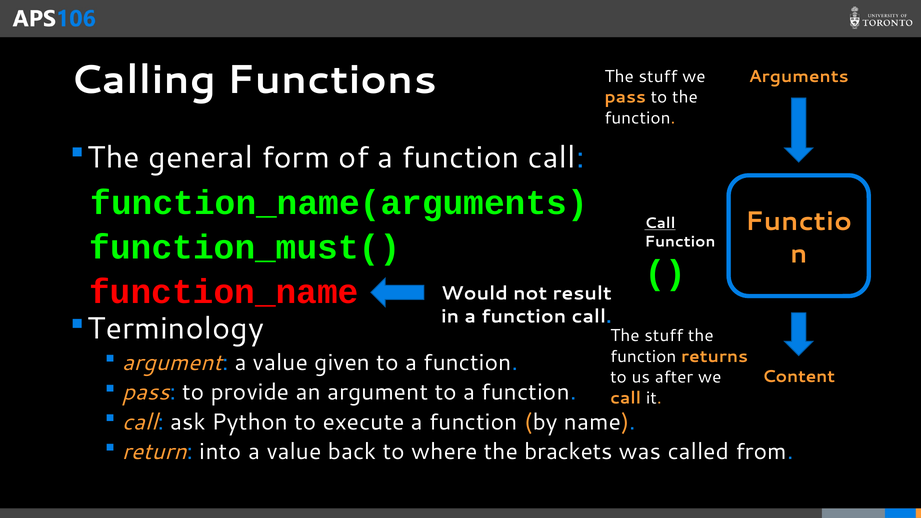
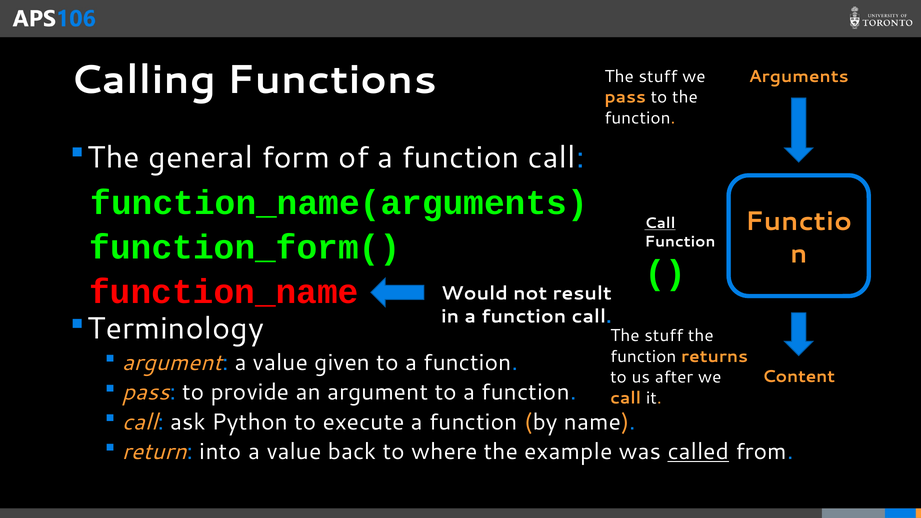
function_must(: function_must( -> function_form(
brackets: brackets -> example
called underline: none -> present
